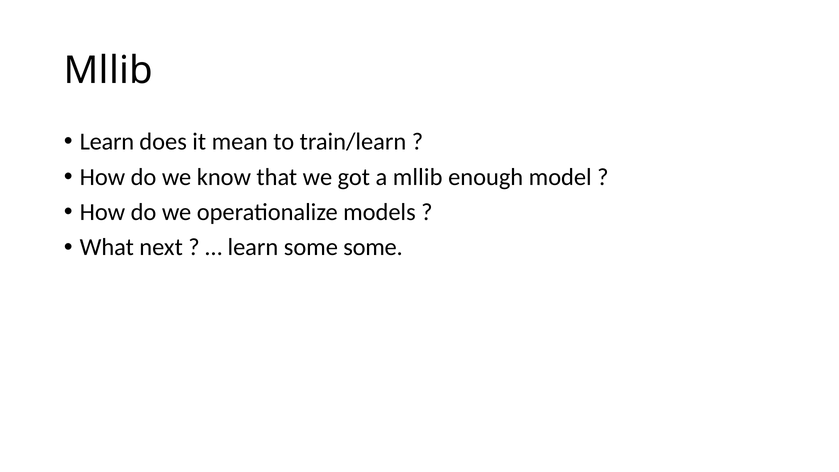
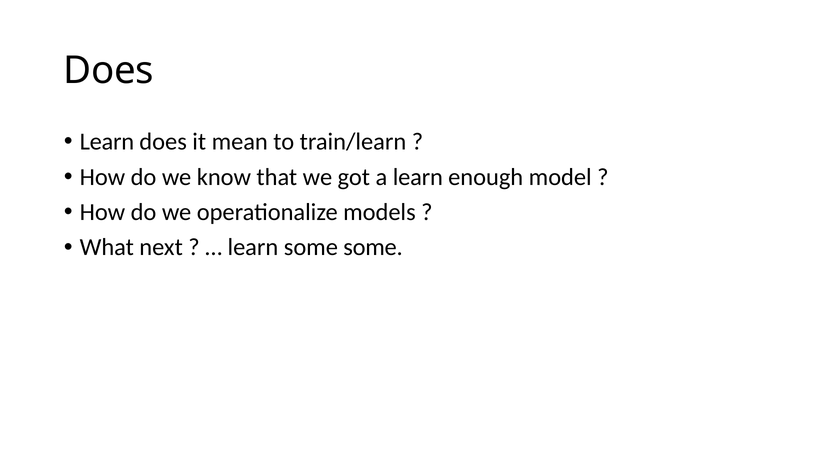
Mllib at (108, 70): Mllib -> Does
a mllib: mllib -> learn
